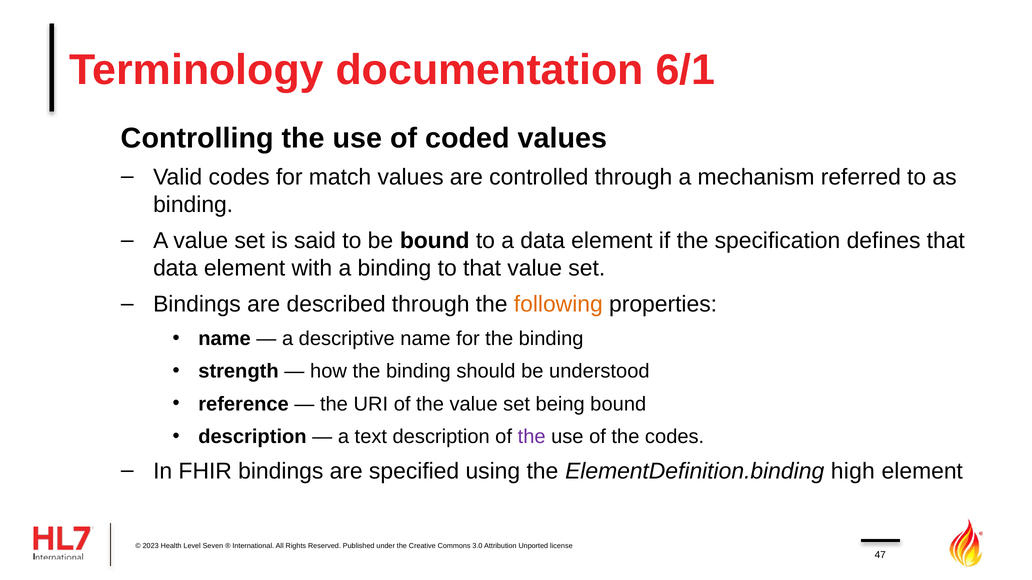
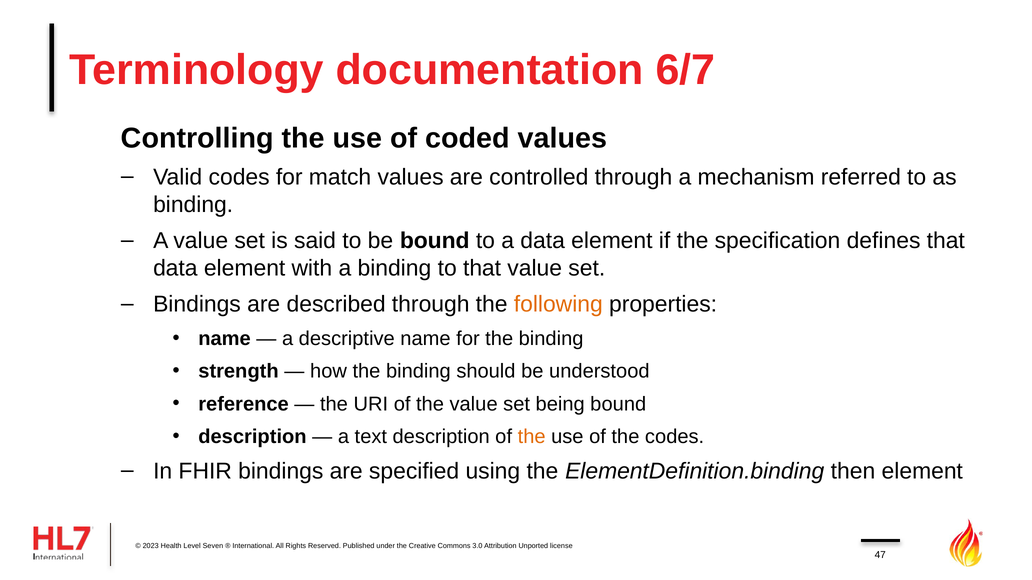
6/1: 6/1 -> 6/7
the at (532, 437) colour: purple -> orange
high: high -> then
